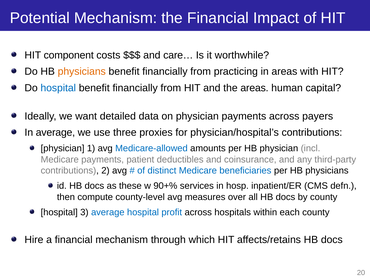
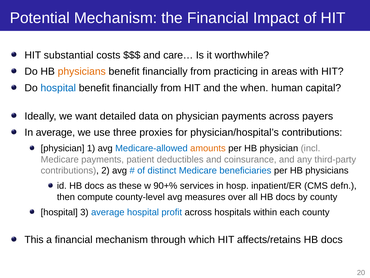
component: component -> substantial
the areas: areas -> when
amounts colour: black -> orange
Hire: Hire -> This
